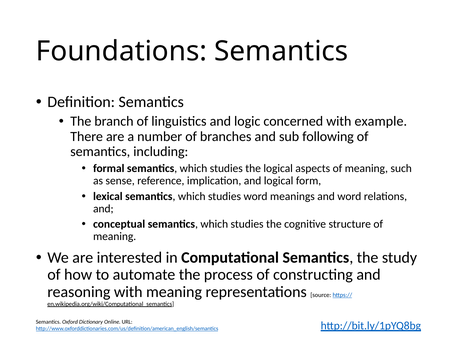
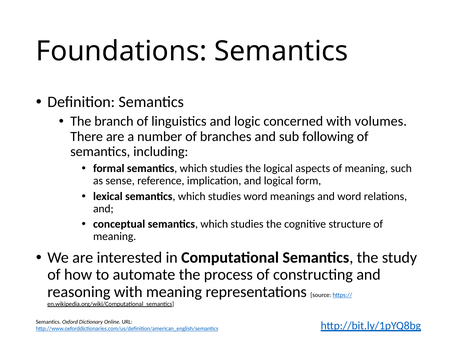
example: example -> volumes
